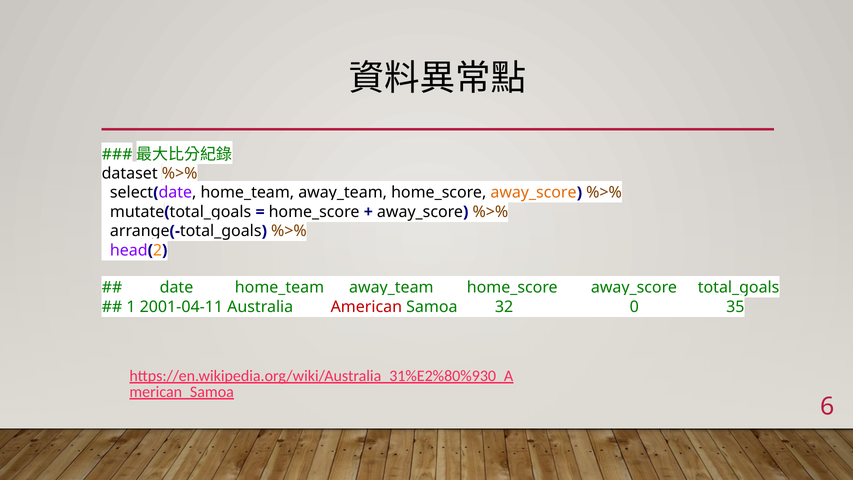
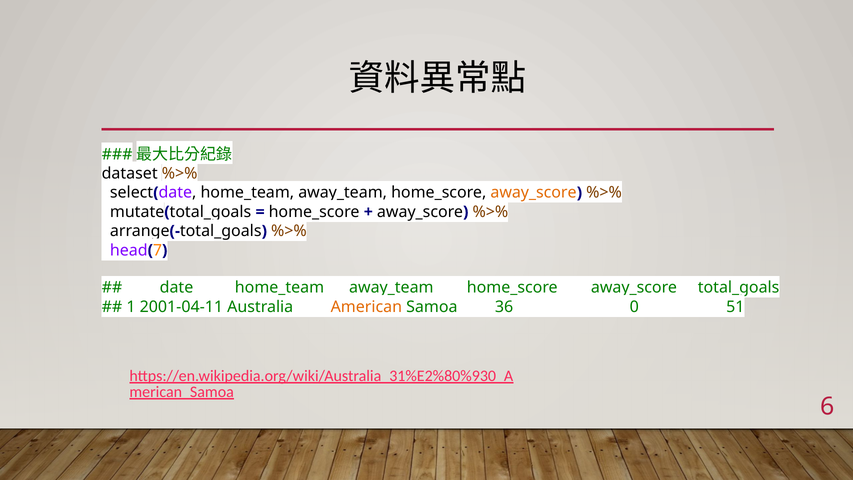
2: 2 -> 7
American colour: red -> orange
32: 32 -> 36
35: 35 -> 51
